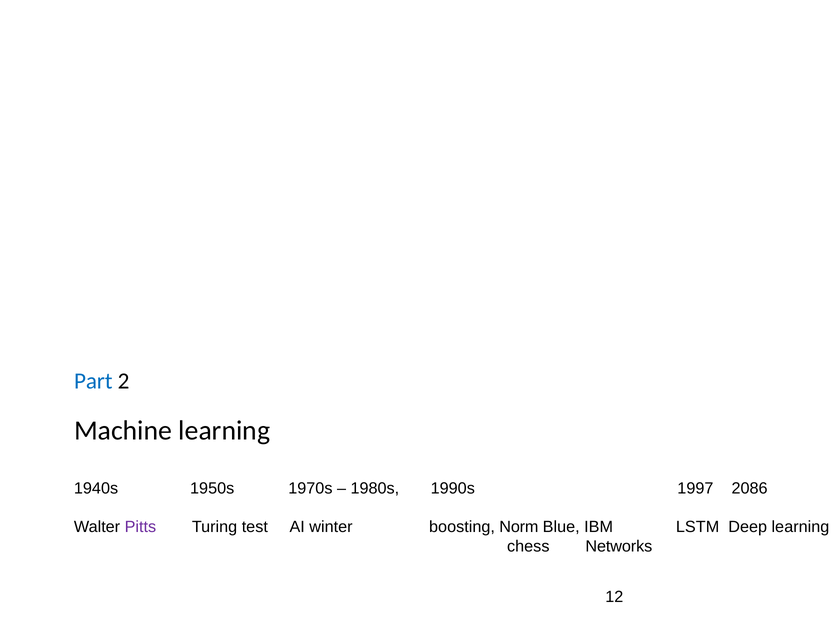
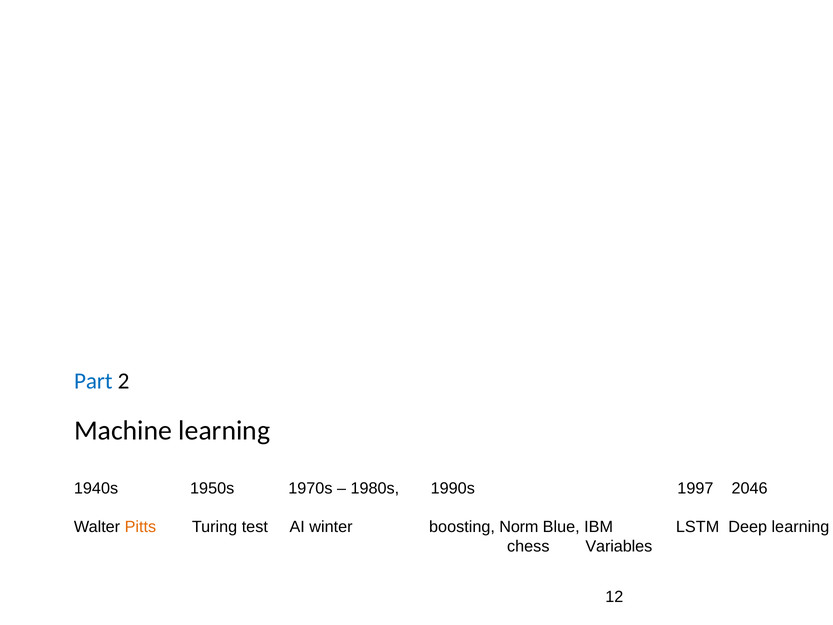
2086: 2086 -> 2046
Pitts colour: purple -> orange
Networks: Networks -> Variables
